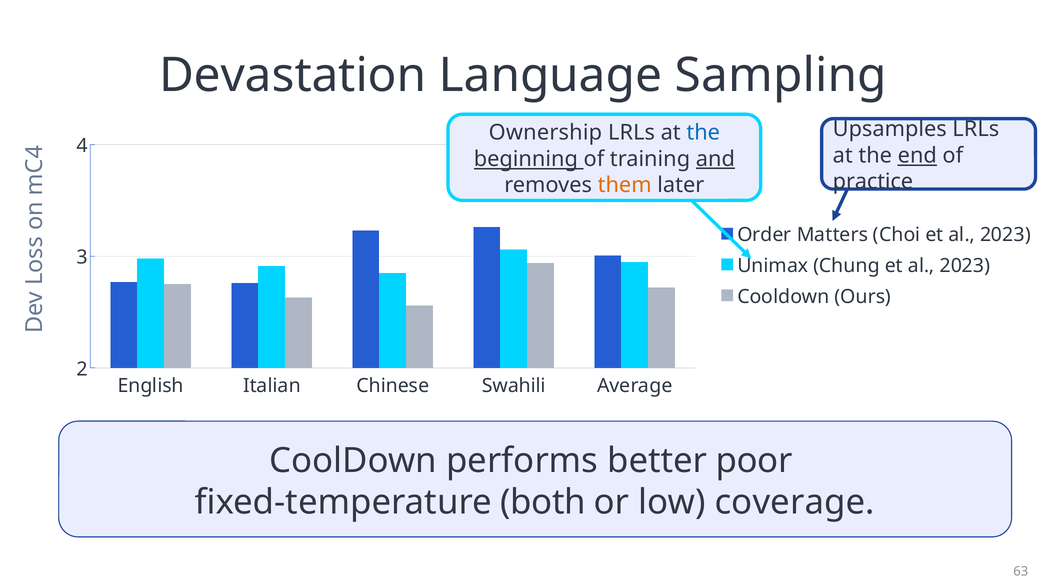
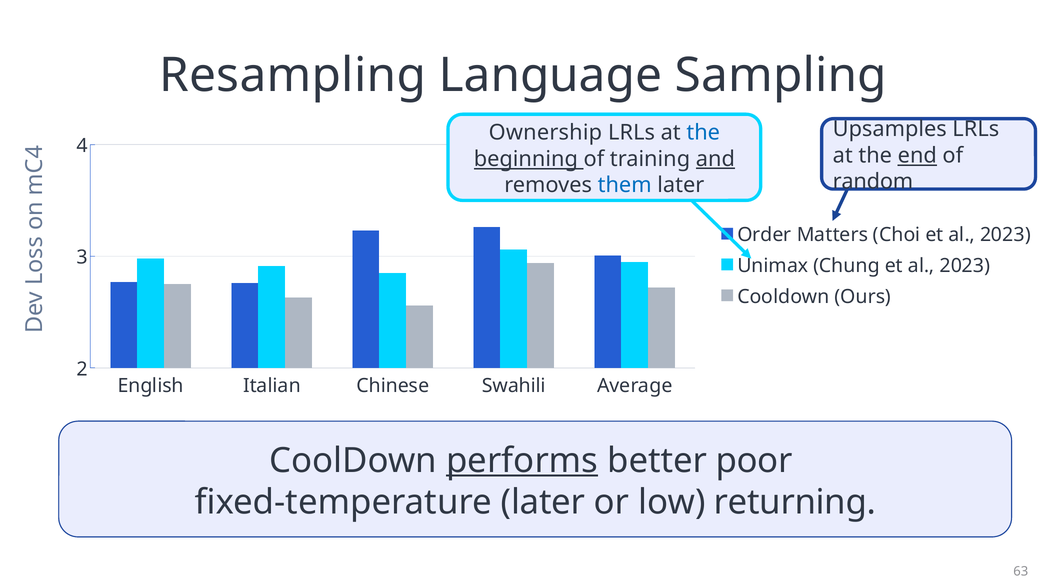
Devastation: Devastation -> Resampling
practice: practice -> random
them colour: orange -> blue
performs underline: none -> present
fixed-temperature both: both -> later
coverage: coverage -> returning
